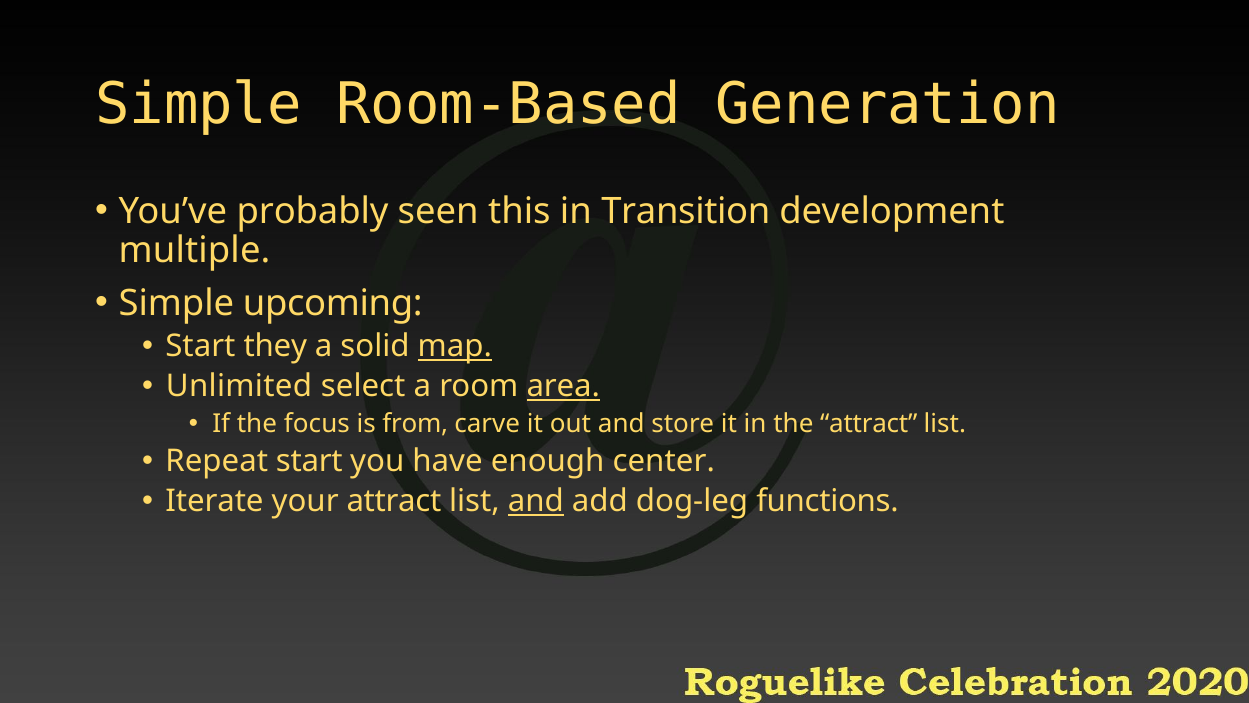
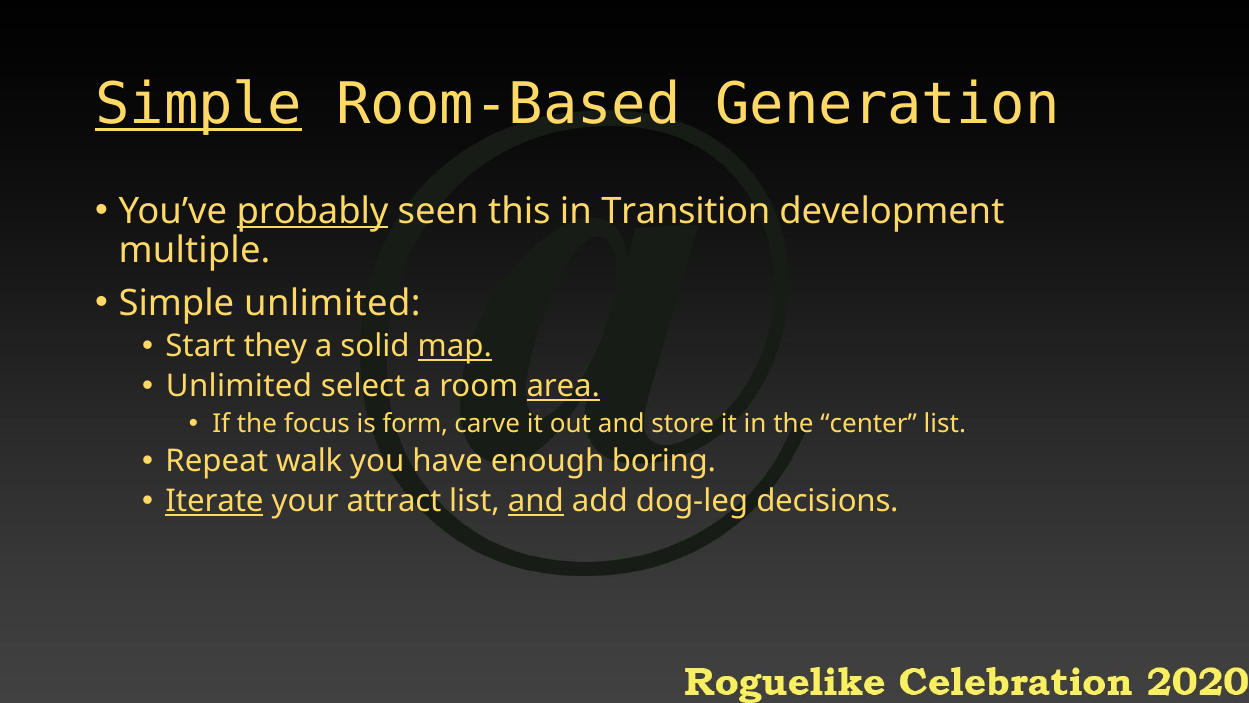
Simple at (199, 105) underline: none -> present
probably underline: none -> present
Simple upcoming: upcoming -> unlimited
from: from -> form
the attract: attract -> center
Repeat start: start -> walk
center: center -> boring
Iterate underline: none -> present
functions: functions -> decisions
